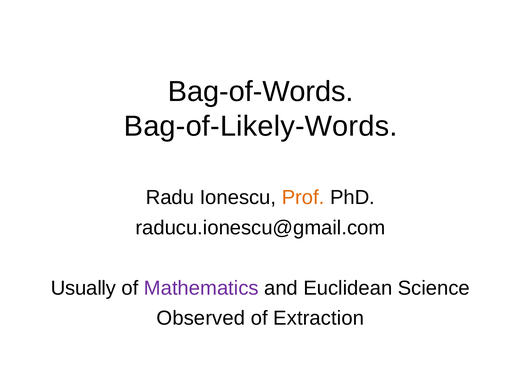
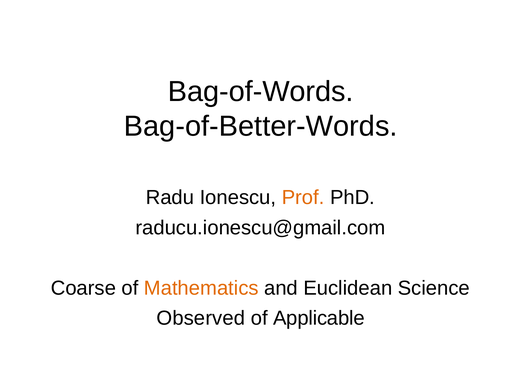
Bag-of-Likely-Words: Bag-of-Likely-Words -> Bag-of-Better-Words
Usually: Usually -> Coarse
Mathematics colour: purple -> orange
Extraction: Extraction -> Applicable
